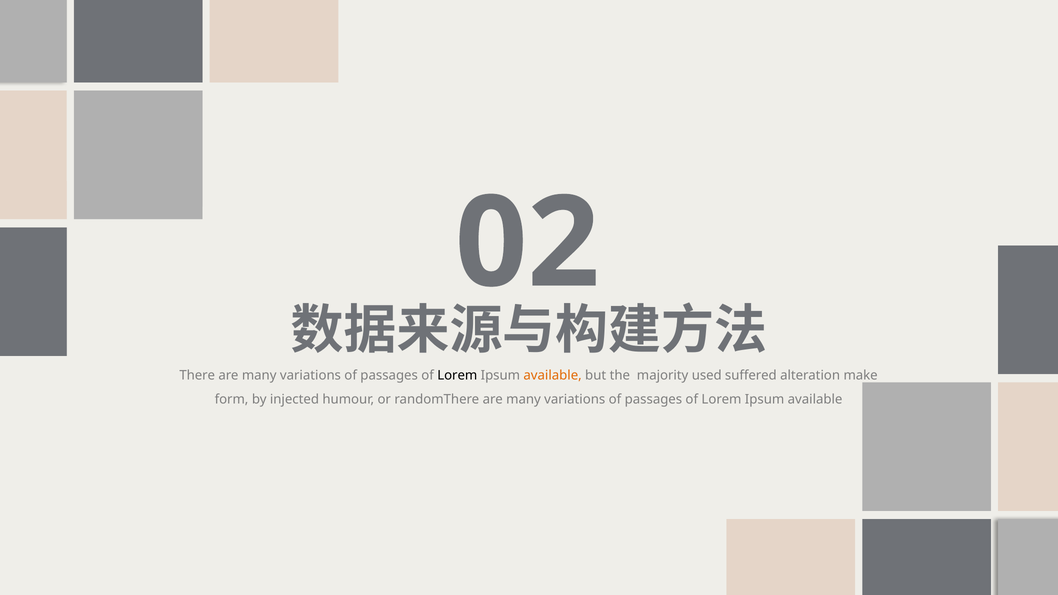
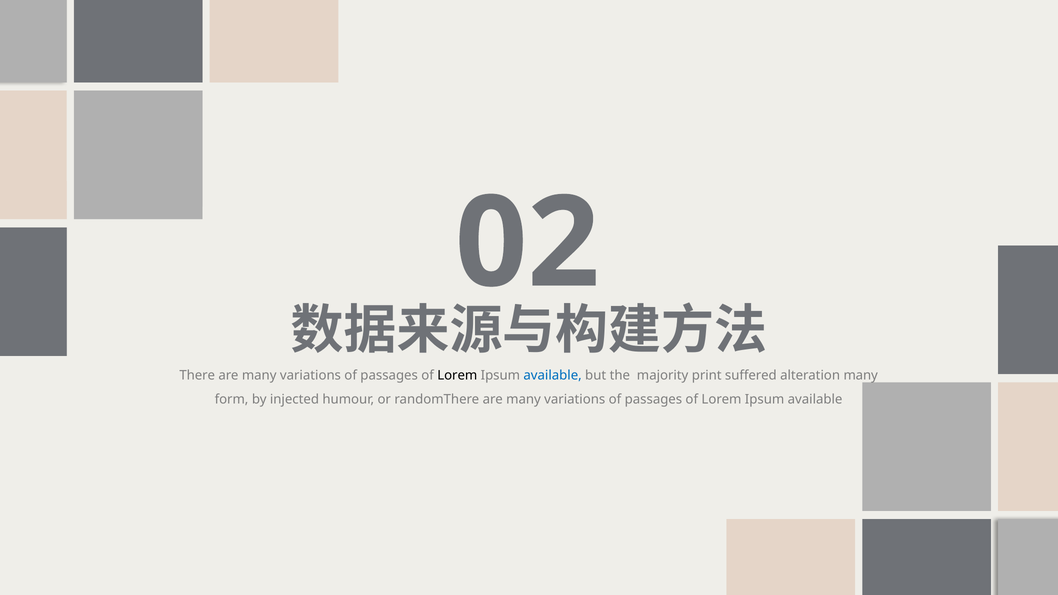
available at (553, 376) colour: orange -> blue
used: used -> print
alteration make: make -> many
